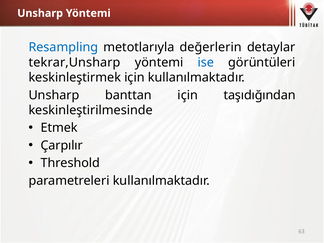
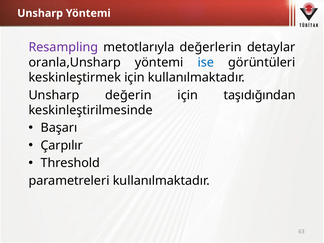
Resampling colour: blue -> purple
tekrar,Unsharp: tekrar,Unsharp -> oranla,Unsharp
banttan: banttan -> değerin
Etmek: Etmek -> Başarı
